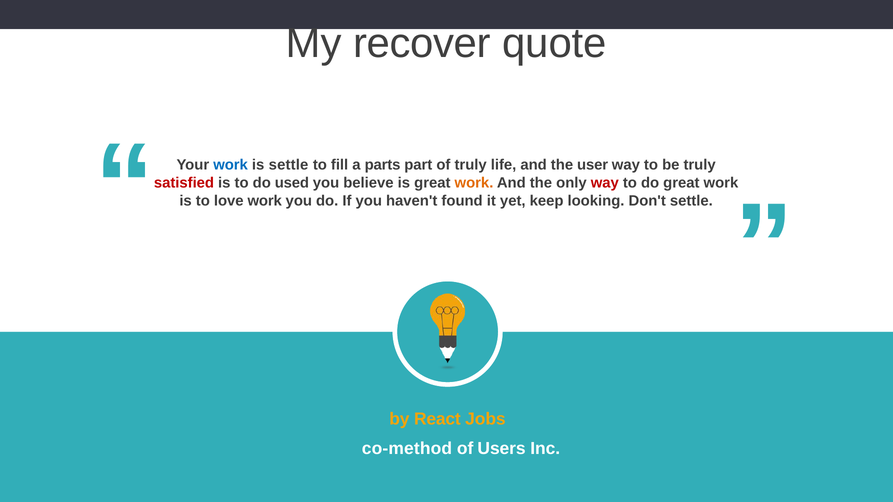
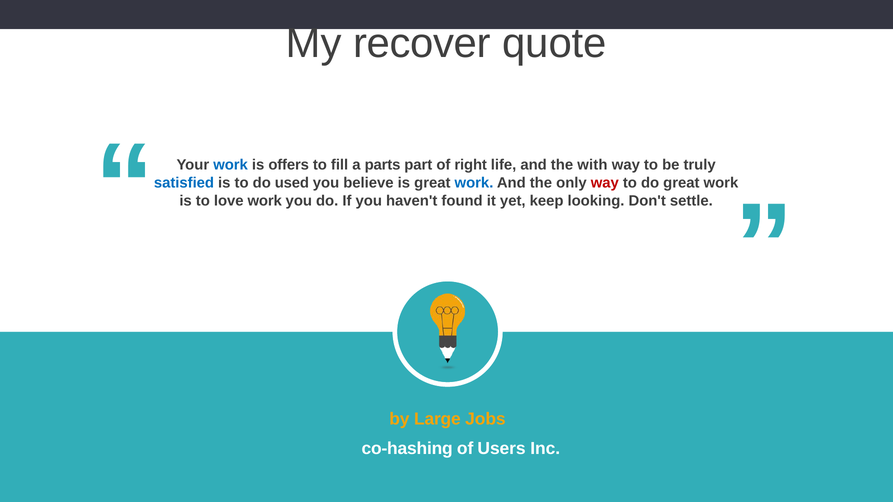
is settle: settle -> offers
of truly: truly -> right
user: user -> with
satisfied at (184, 183) colour: red -> blue
work at (474, 183) colour: orange -> blue
by React: React -> Large
co-method: co-method -> co-hashing
